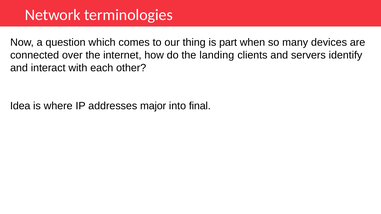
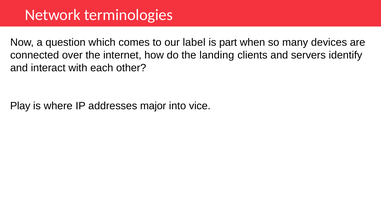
thing: thing -> label
Idea: Idea -> Play
final: final -> vice
